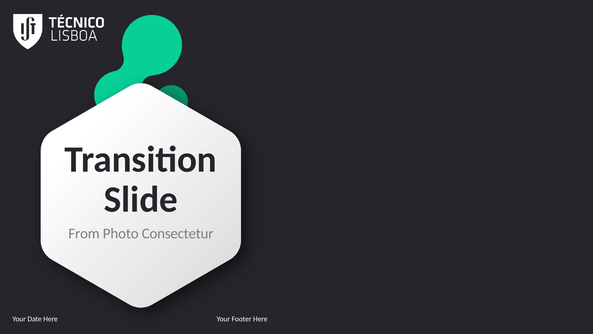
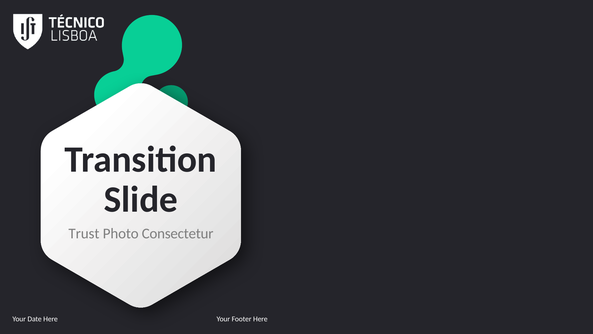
From: From -> Trust
